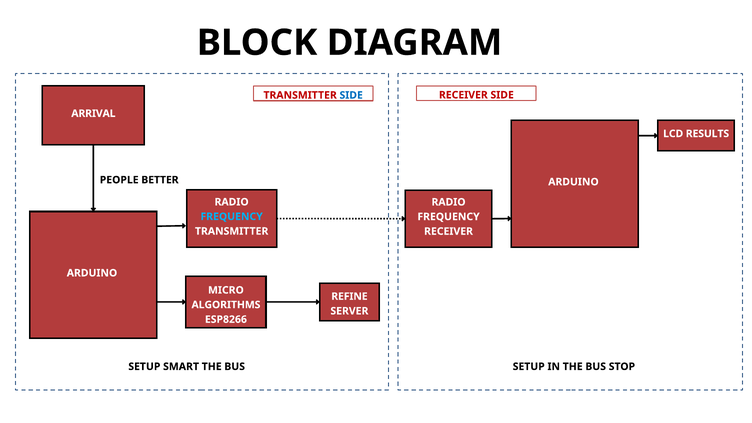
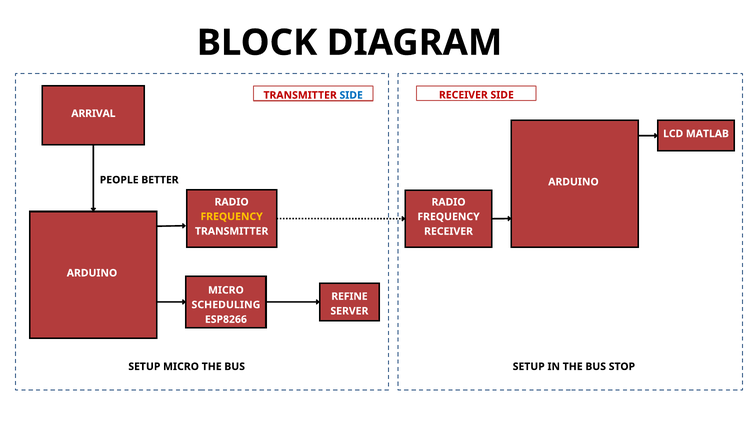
RESULTS: RESULTS -> MATLAB
FREQUENCY at (232, 217) colour: light blue -> yellow
ALGORITHMS: ALGORITHMS -> SCHEDULING
SETUP SMART: SMART -> MICRO
